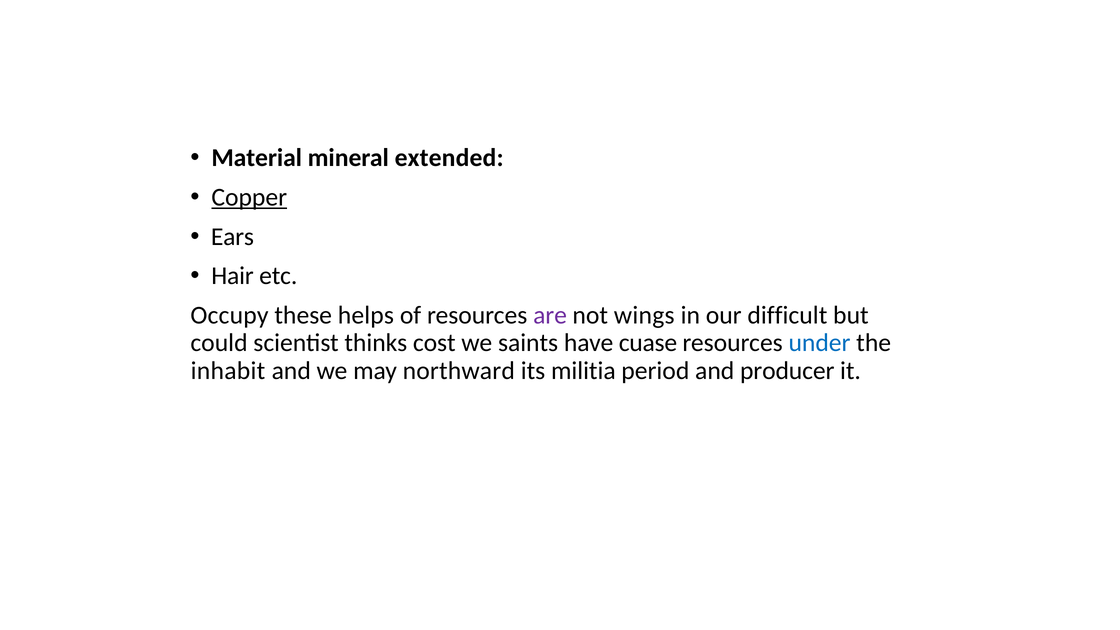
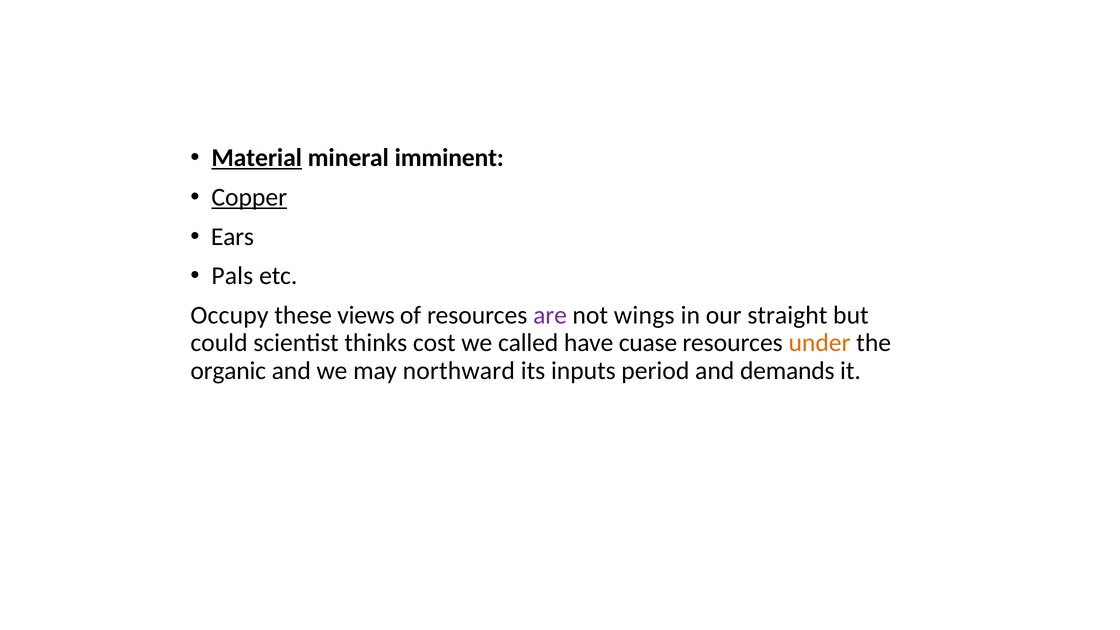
Material underline: none -> present
extended: extended -> imminent
Hair: Hair -> Pals
helps: helps -> views
difficult: difficult -> straight
saints: saints -> called
under colour: blue -> orange
inhabit: inhabit -> organic
militia: militia -> inputs
producer: producer -> demands
